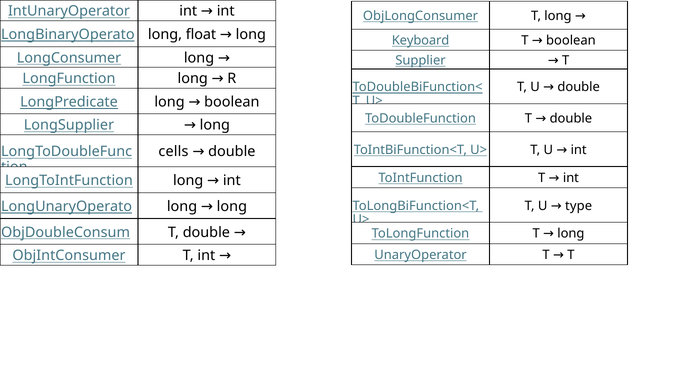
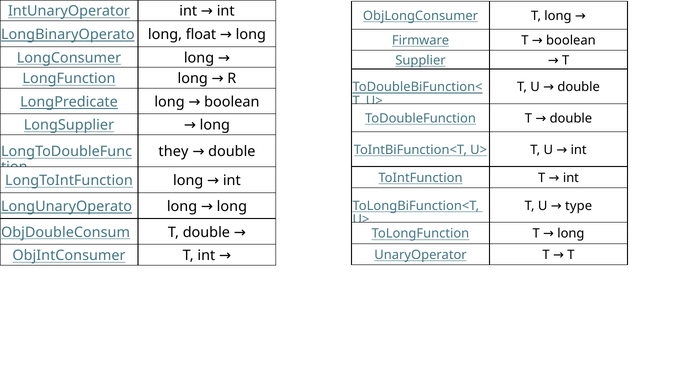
Keyboard: Keyboard -> Firmware
cells: cells -> they
